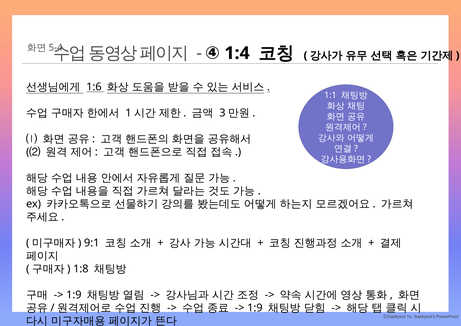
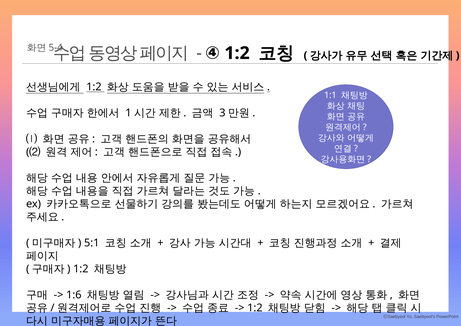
④ 1:4: 1:4 -> 1:2
1:6 at (94, 87): 1:6 -> 1:2
9:1: 9:1 -> 5:1
1:8 at (81, 269): 1:8 -> 1:2
1:9 at (74, 295): 1:9 -> 1:6
1:9 at (255, 308): 1:9 -> 1:2
